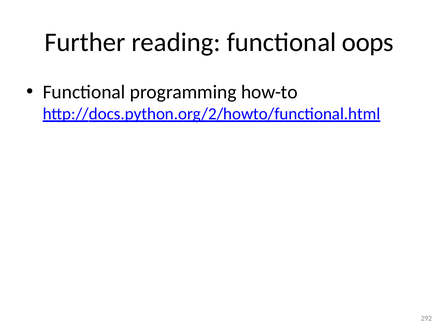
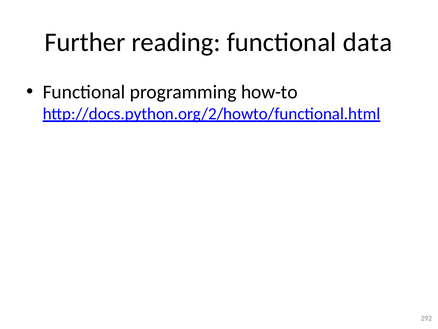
oops: oops -> data
